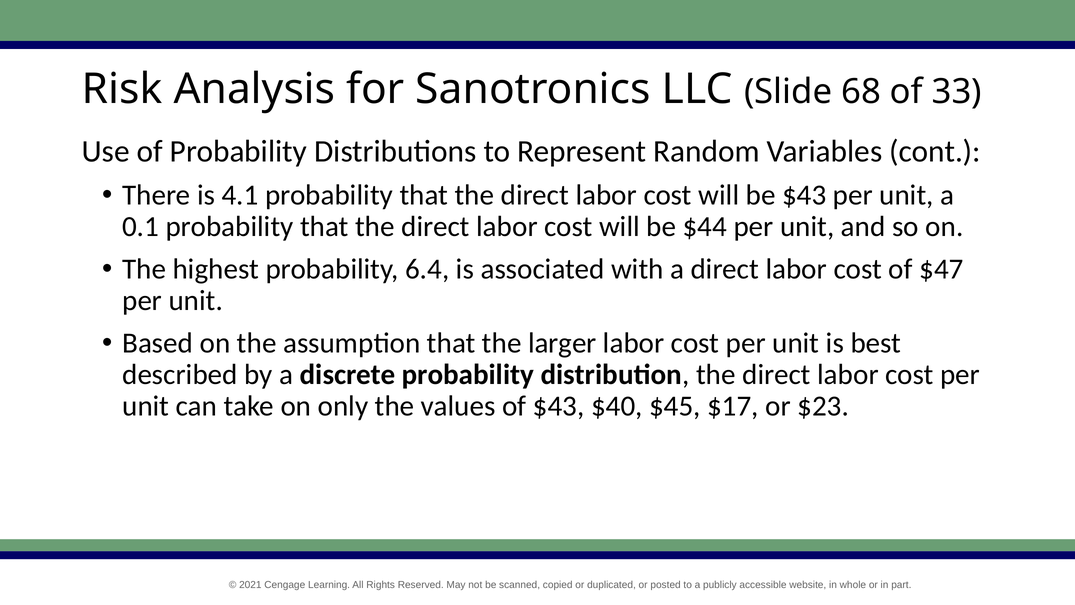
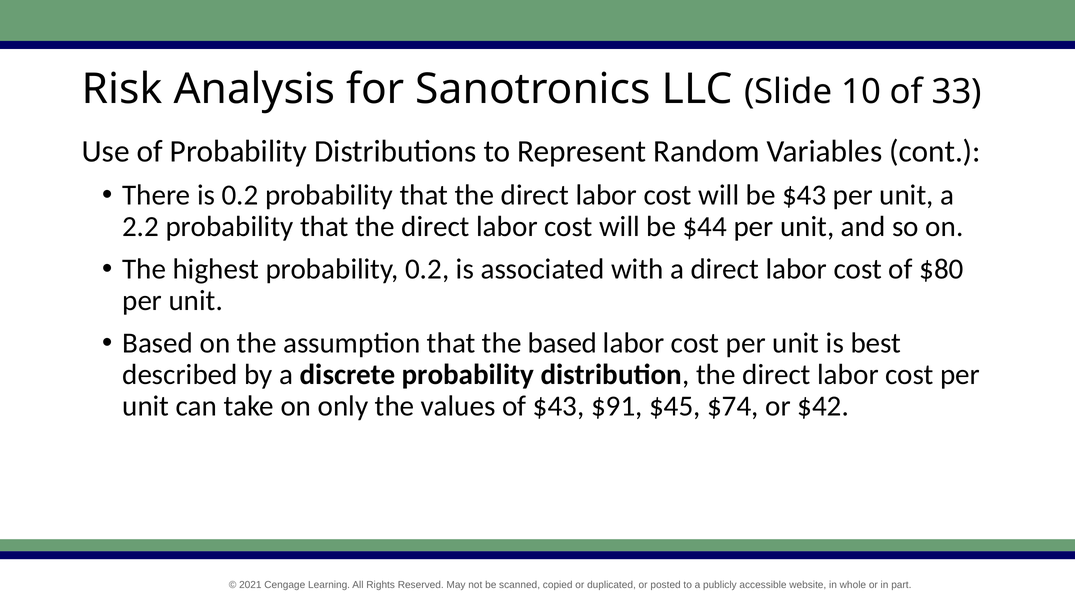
68: 68 -> 10
is 4.1: 4.1 -> 0.2
0.1: 0.1 -> 2.2
probability 6.4: 6.4 -> 0.2
$47: $47 -> $80
the larger: larger -> based
$40: $40 -> $91
$17: $17 -> $74
$23: $23 -> $42
